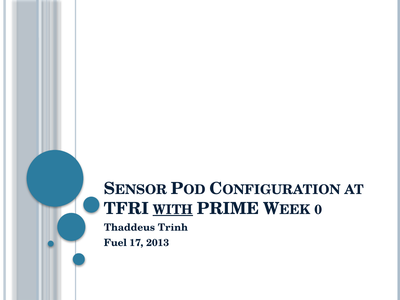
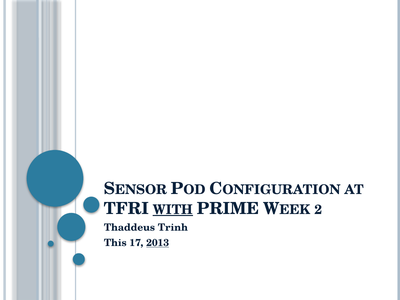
0: 0 -> 2
Fuel: Fuel -> This
2013 underline: none -> present
